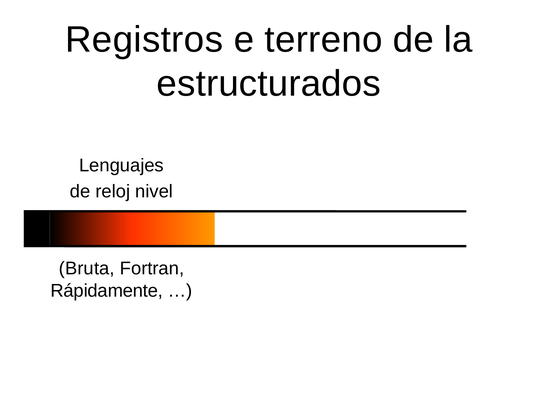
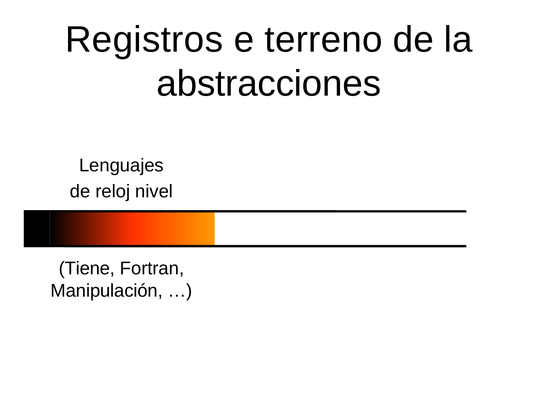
estructurados: estructurados -> abstracciones
Bruta: Bruta -> Tiene
Rápidamente: Rápidamente -> Manipulación
